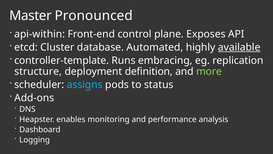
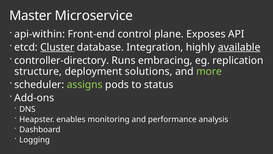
Pronounced: Pronounced -> Microservice
Cluster underline: none -> present
Automated: Automated -> Integration
controller-template: controller-template -> controller-directory
definition: definition -> solutions
assigns colour: light blue -> light green
